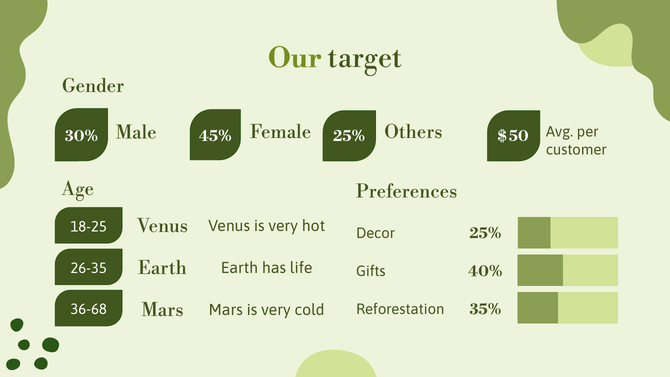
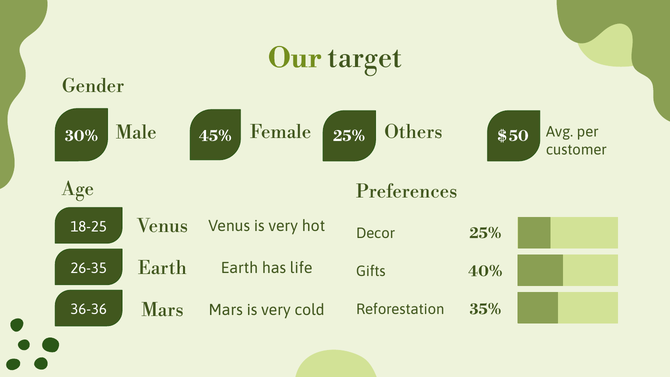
36-68: 36-68 -> 36-36
